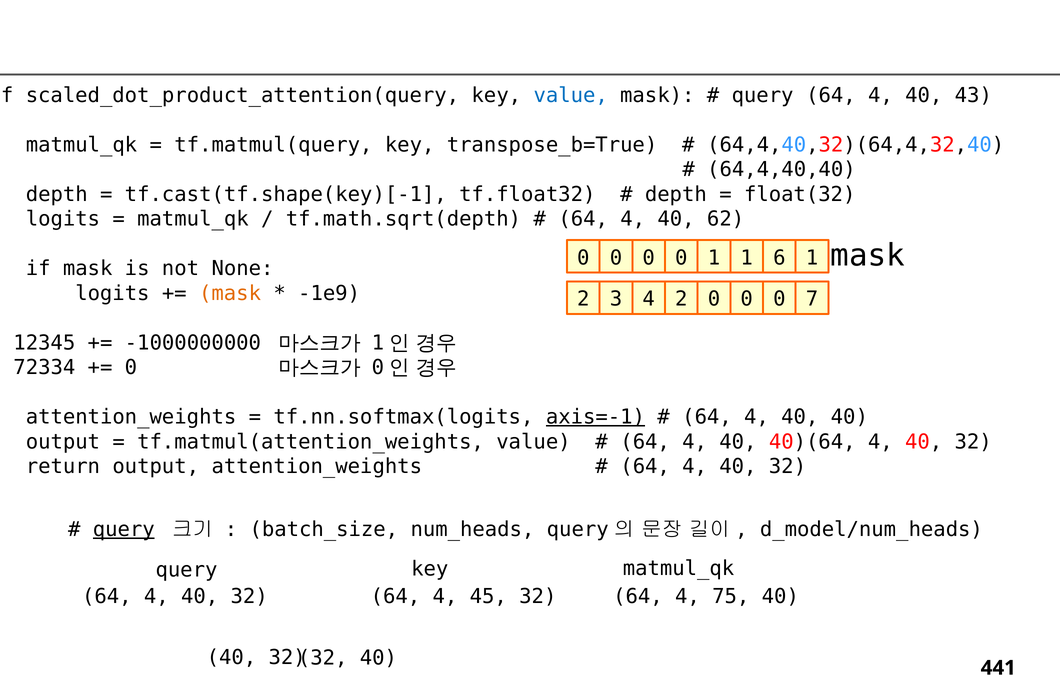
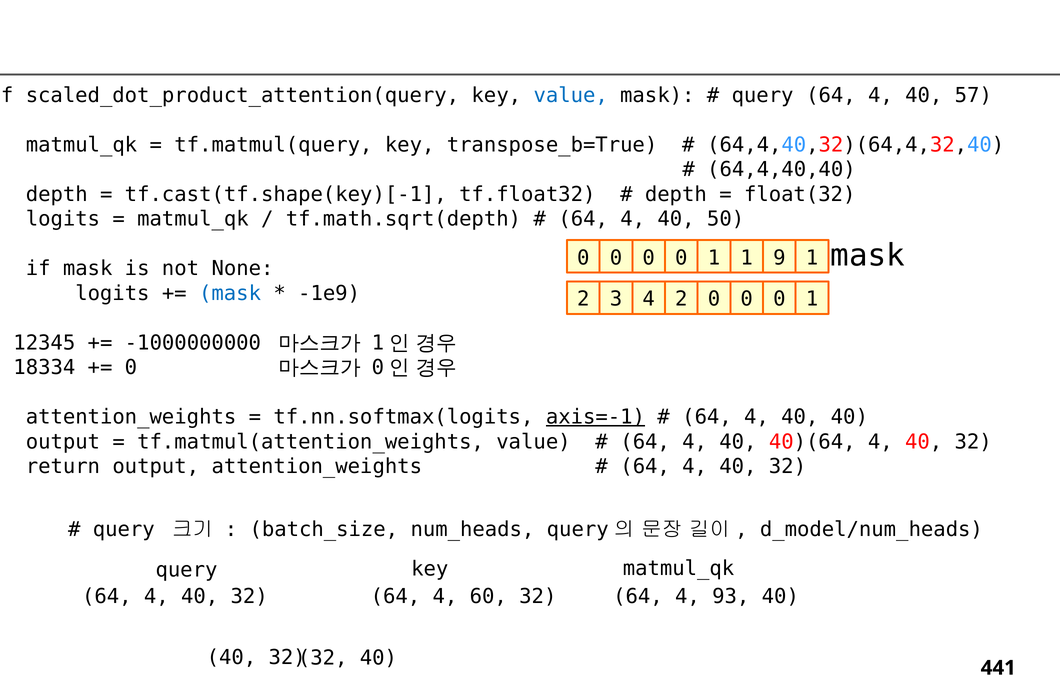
43: 43 -> 57
62: 62 -> 50
6: 6 -> 9
mask at (230, 293) colour: orange -> blue
7 at (812, 299): 7 -> 1
72334: 72334 -> 18334
query at (124, 530) underline: present -> none
45: 45 -> 60
75: 75 -> 93
